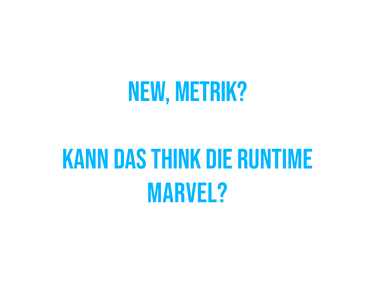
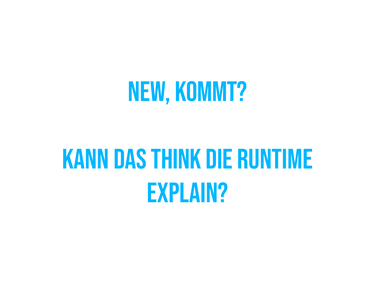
Metrik: Metrik -> Kommt
marvel: marvel -> explain
